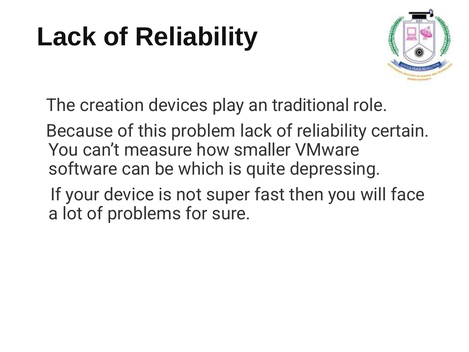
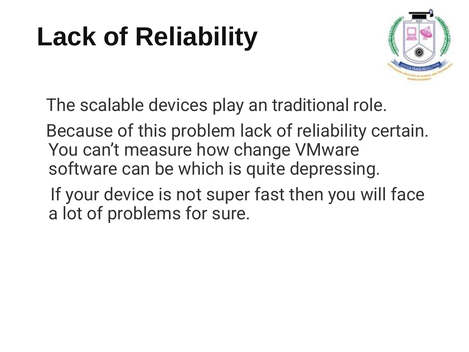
creation: creation -> scalable
smaller: smaller -> change
